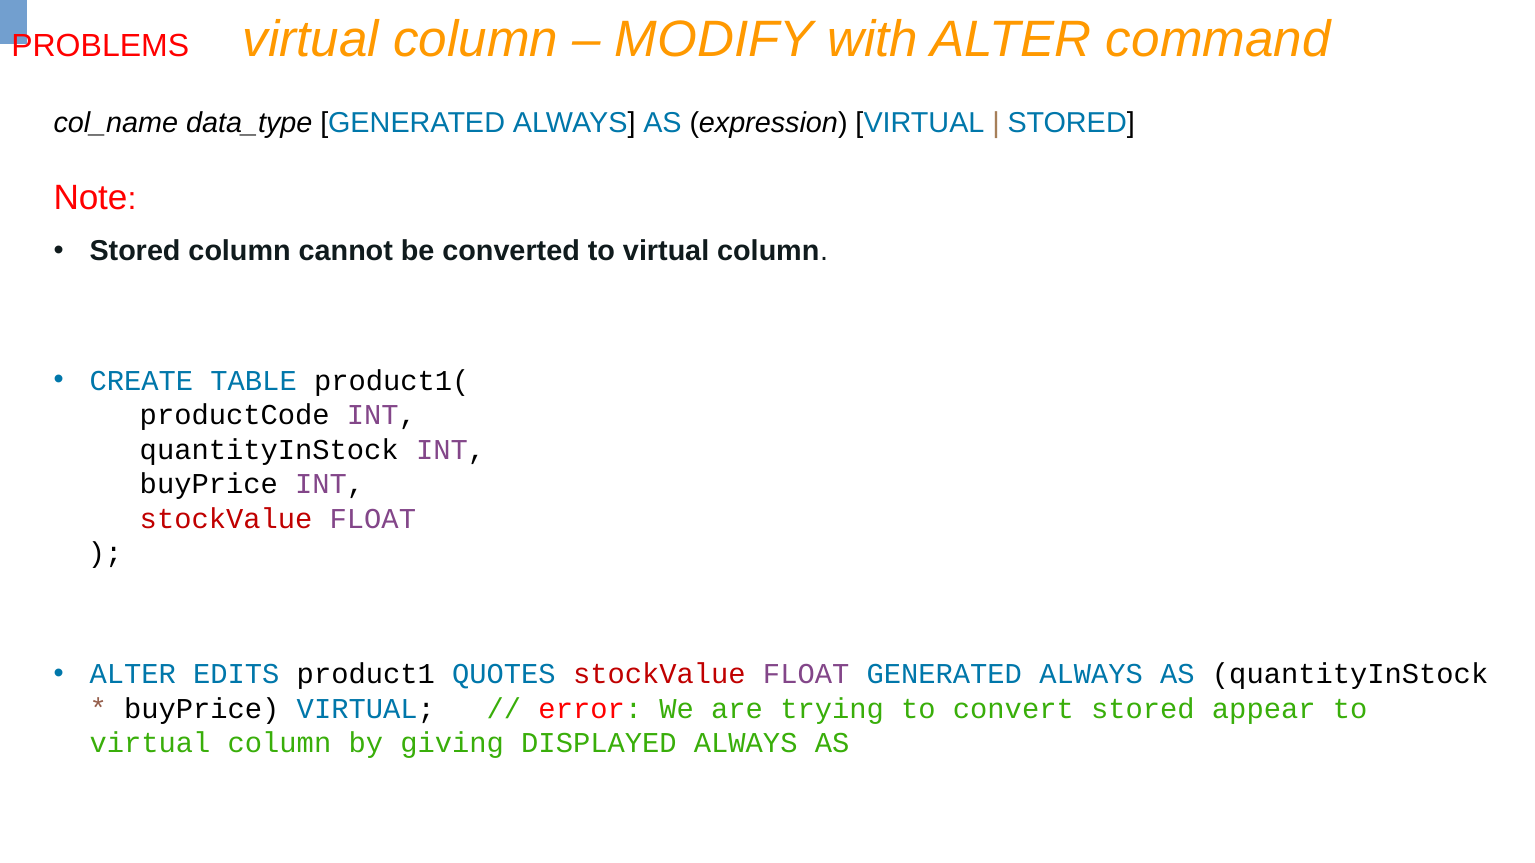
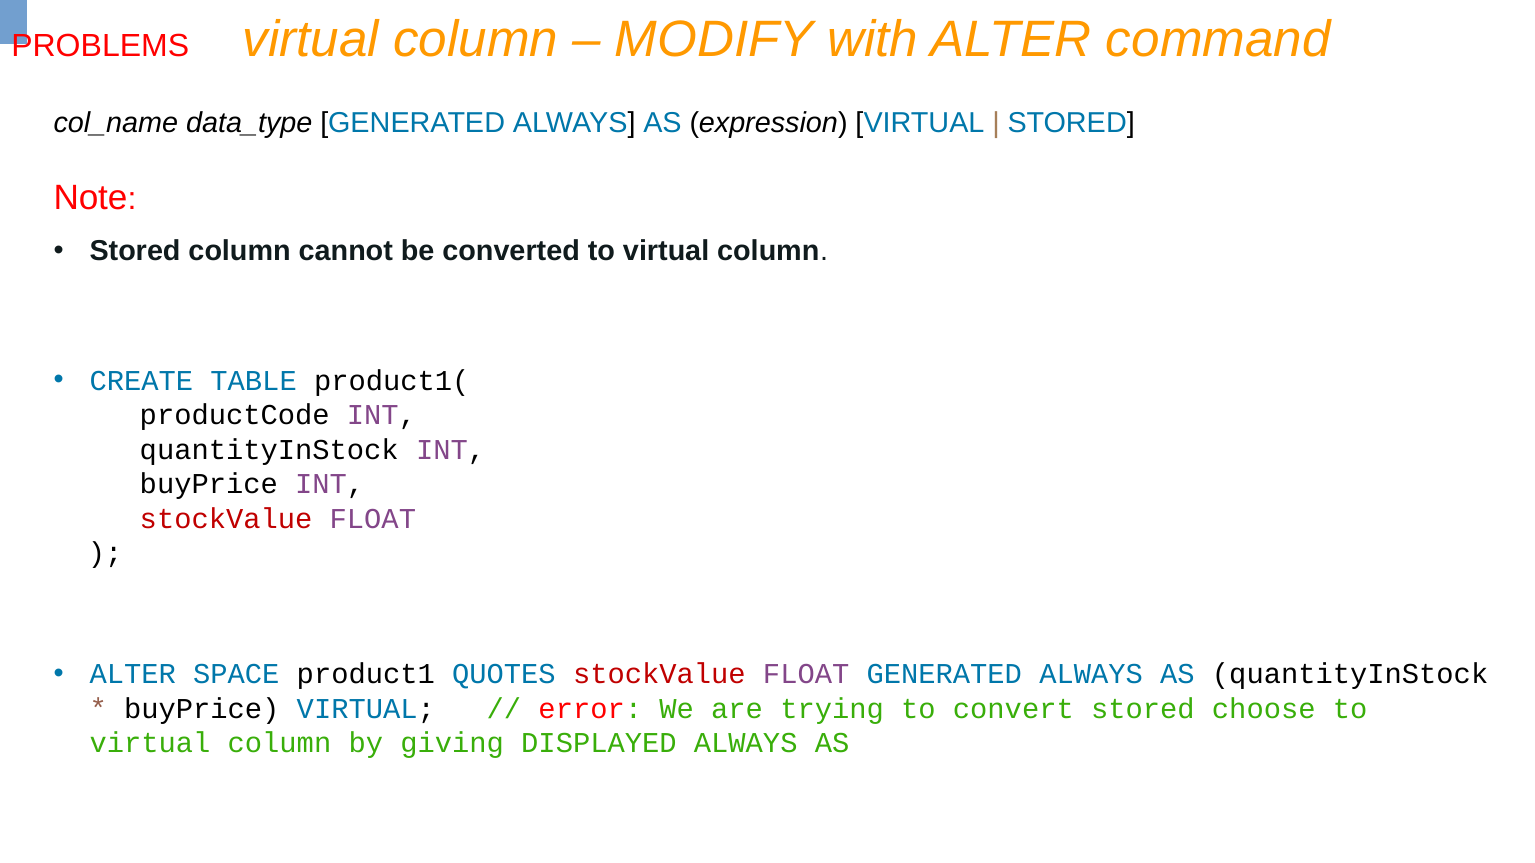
EDITS: EDITS -> SPACE
appear: appear -> choose
